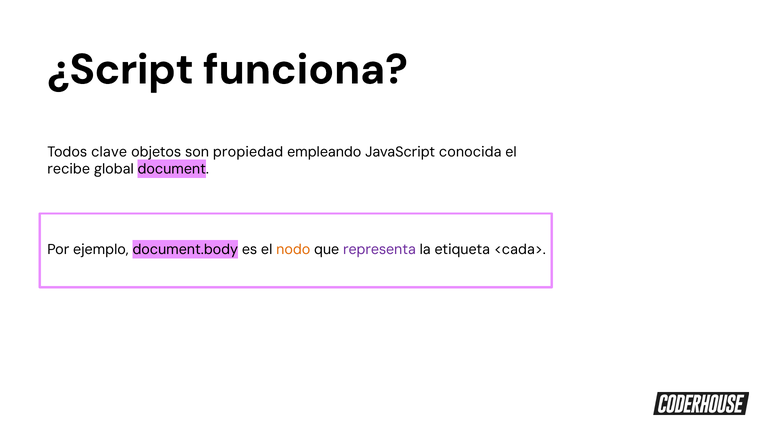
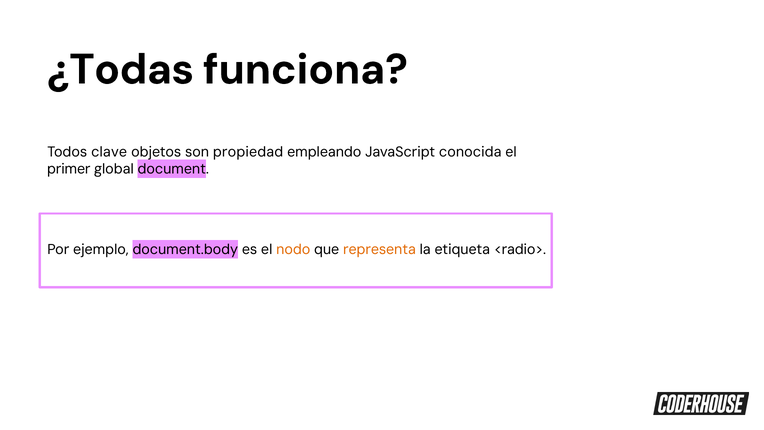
¿Script: ¿Script -> ¿Todas
recibe: recibe -> primer
representa colour: purple -> orange
<cada>: <cada> -> <radio>
